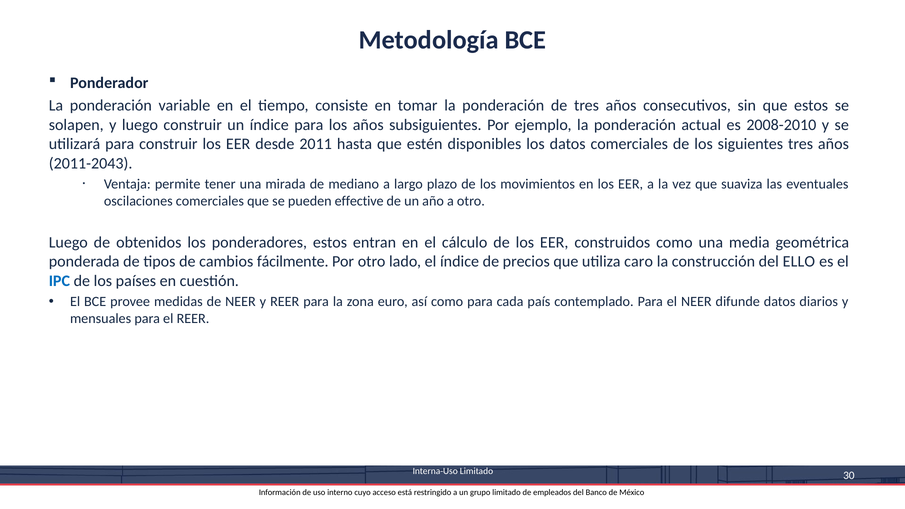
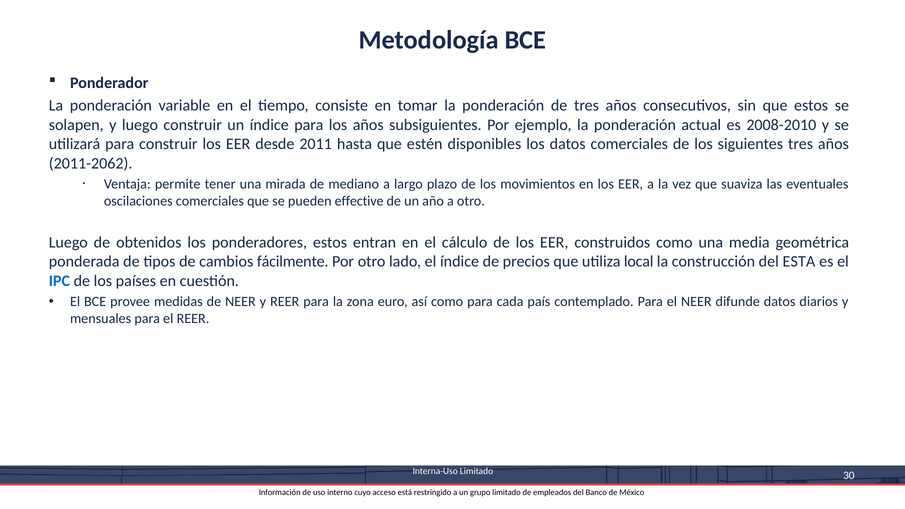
2011-2043: 2011-2043 -> 2011-2062
caro: caro -> local
ELLO: ELLO -> ESTA
